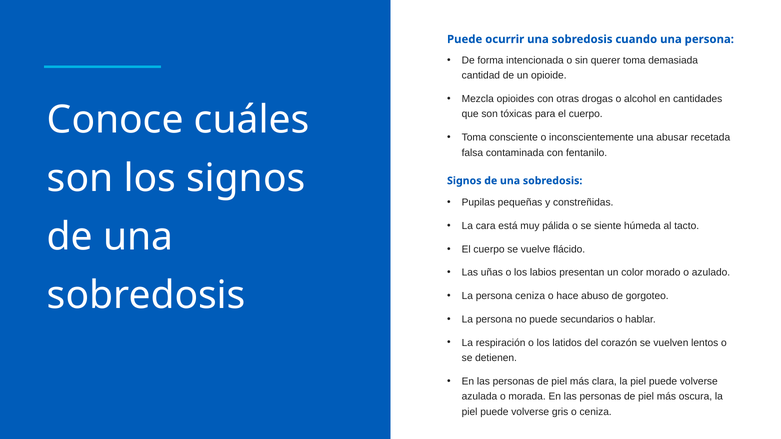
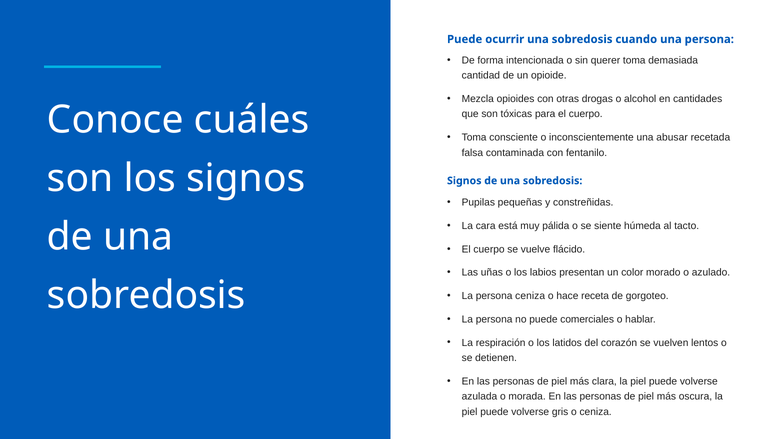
abuso: abuso -> receta
secundarios: secundarios -> comerciales
